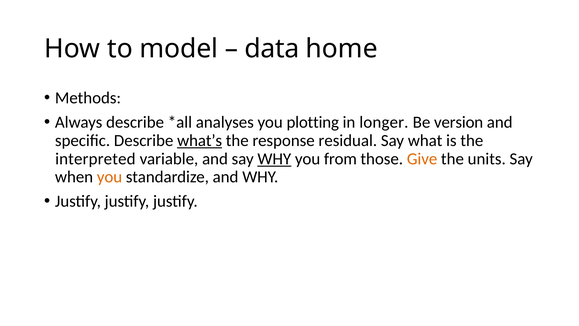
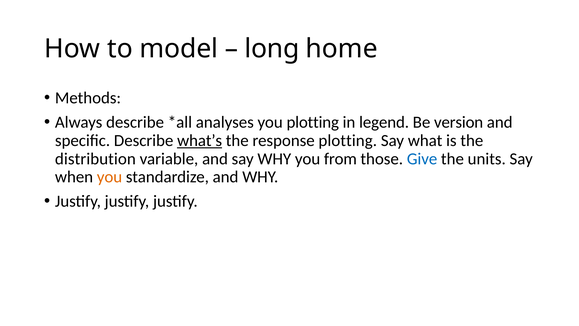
data: data -> long
longer: longer -> legend
response residual: residual -> plotting
interpreted: interpreted -> distribution
WHY at (274, 159) underline: present -> none
Give colour: orange -> blue
